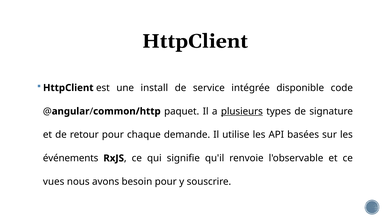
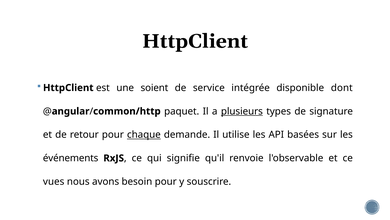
install: install -> soient
code: code -> dont
chaque underline: none -> present
